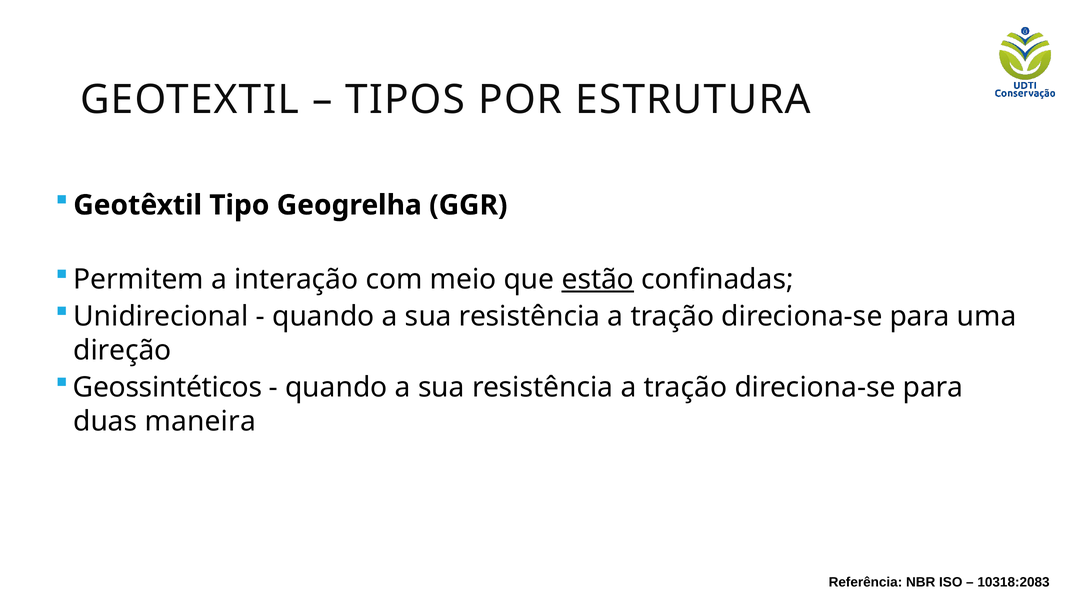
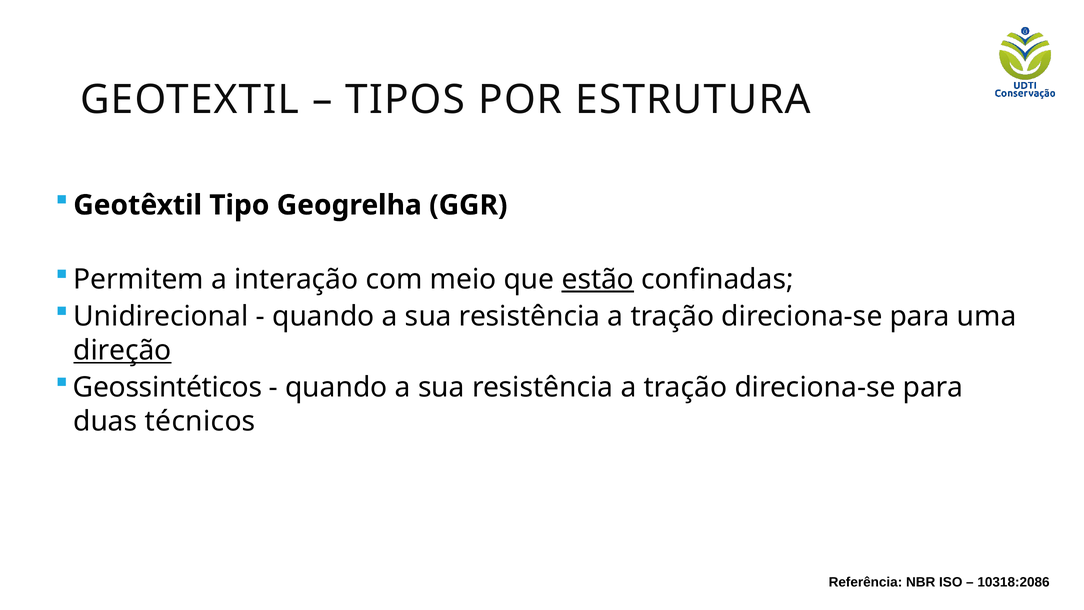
direção underline: none -> present
maneira: maneira -> técnicos
10318:2083: 10318:2083 -> 10318:2086
